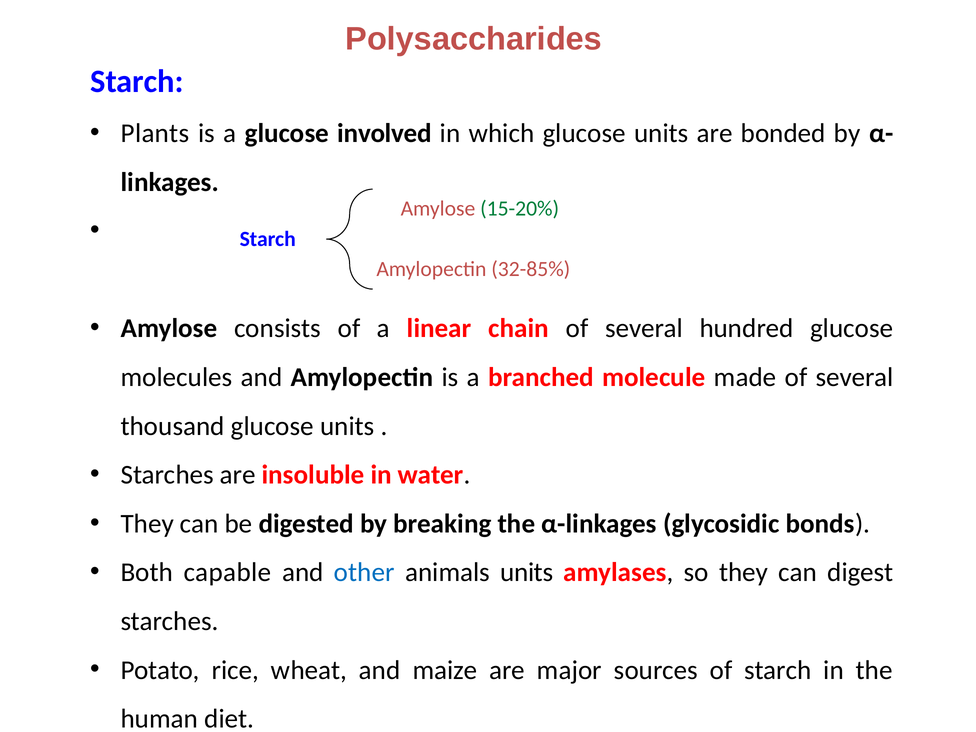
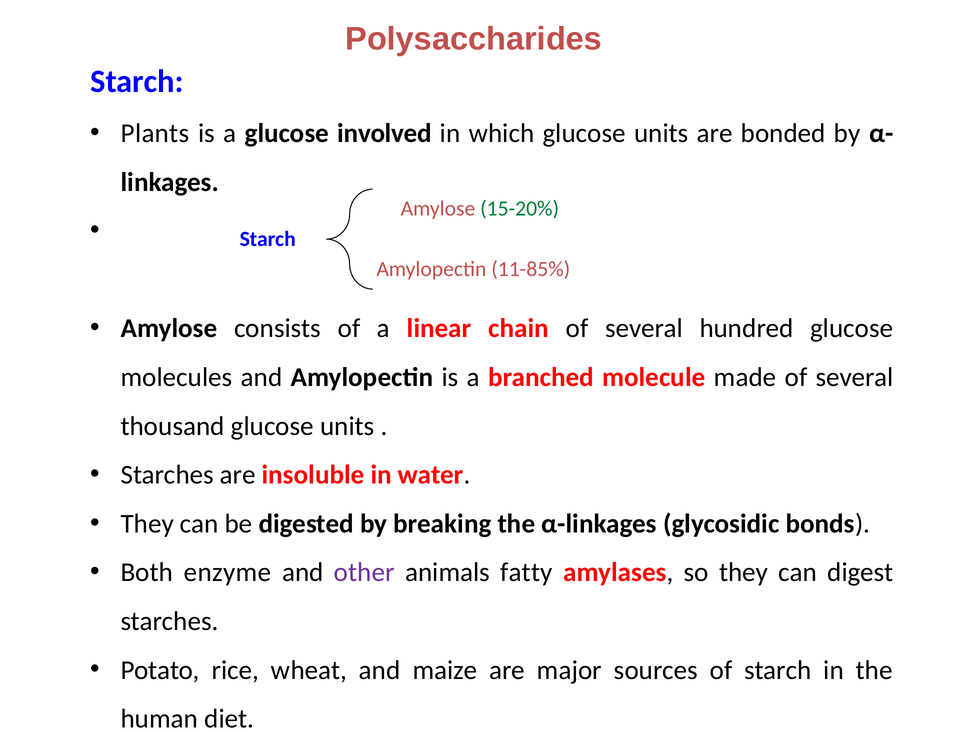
32-85%: 32-85% -> 11-85%
capable: capable -> enzyme
other colour: blue -> purple
animals units: units -> fatty
